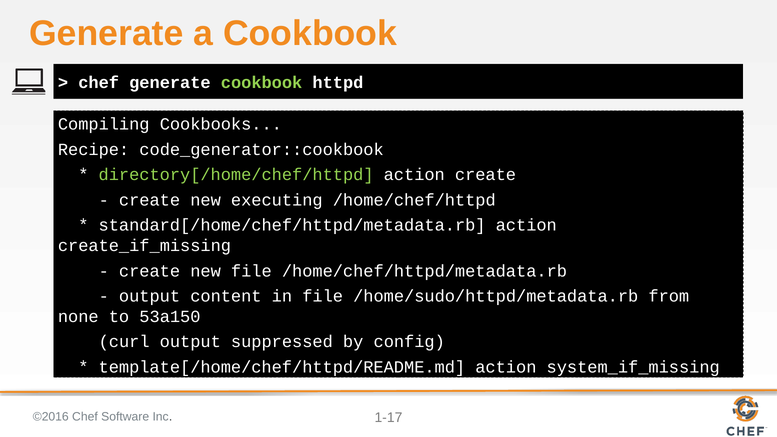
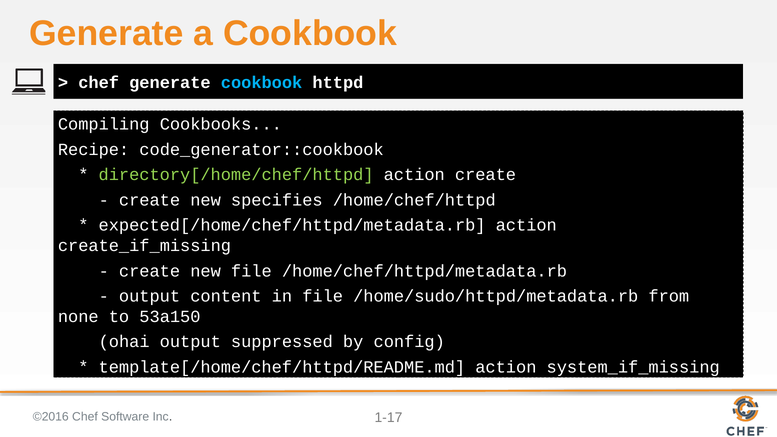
cookbook at (262, 83) colour: light green -> light blue
executing: executing -> specifies
standard[/home/chef/httpd/metadata.rb: standard[/home/chef/httpd/metadata.rb -> expected[/home/chef/httpd/metadata.rb
curl: curl -> ohai
